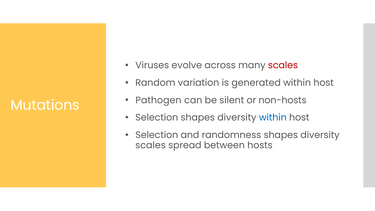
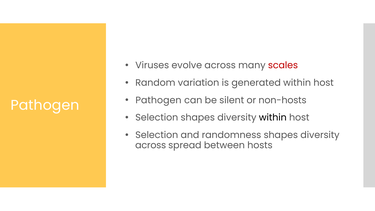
Mutations at (45, 105): Mutations -> Pathogen
within at (273, 118) colour: blue -> black
scales at (151, 145): scales -> across
